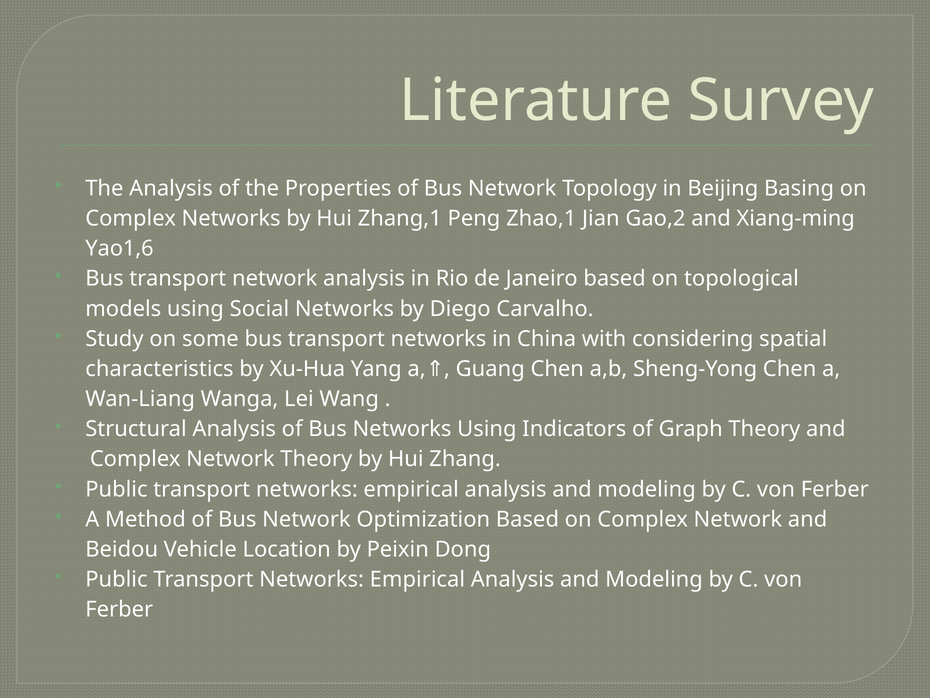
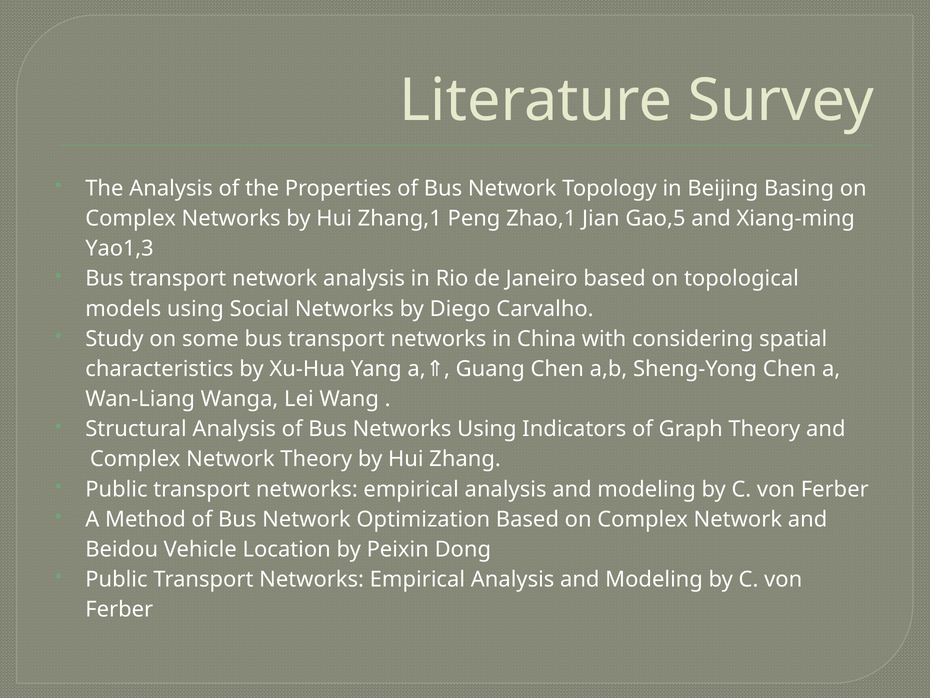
Gao,2: Gao,2 -> Gao,5
Yao1,6: Yao1,6 -> Yao1,3
